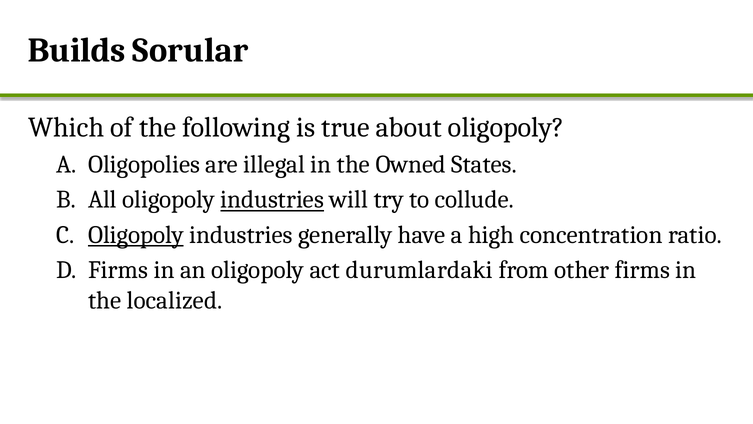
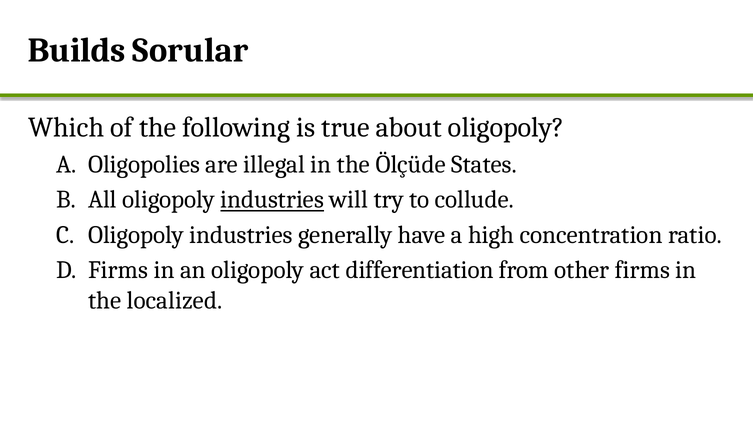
Owned: Owned -> Ölçüde
Oligopoly at (136, 235) underline: present -> none
durumlardaki: durumlardaki -> differentiation
